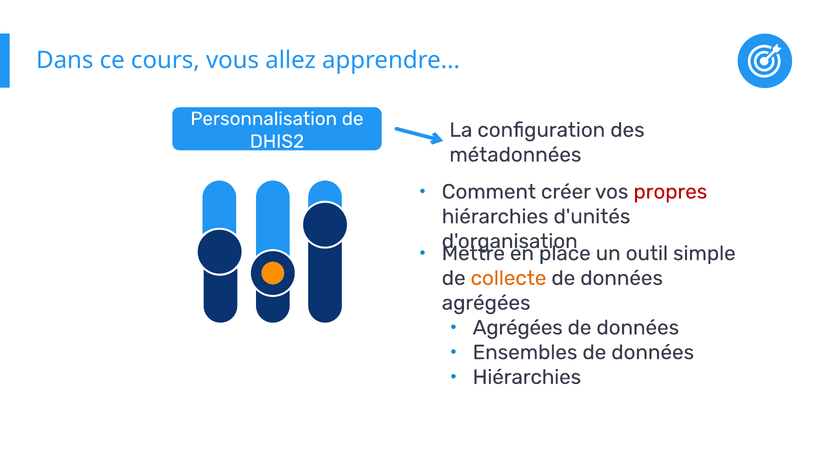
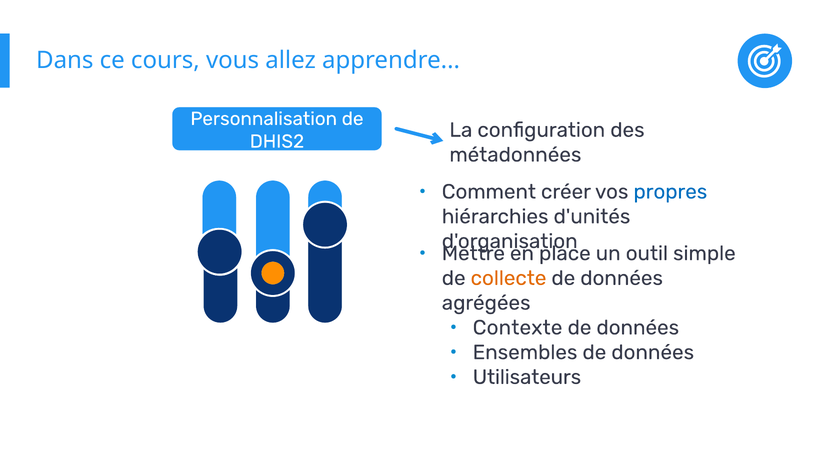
propres colour: red -> blue
Agrégées at (518, 328): Agrégées -> Contexte
Hiérarchies at (527, 377): Hiérarchies -> Utilisateurs
